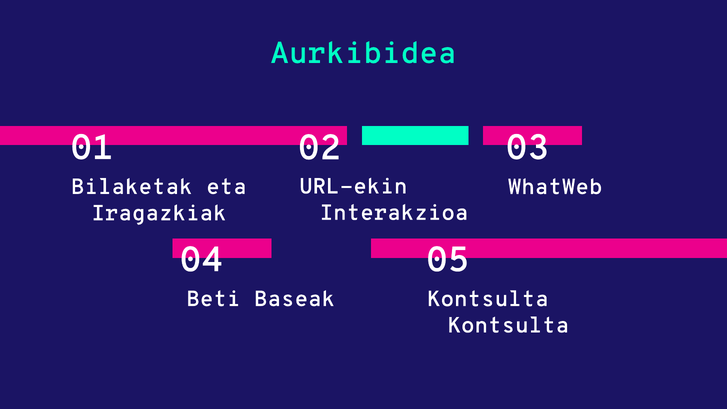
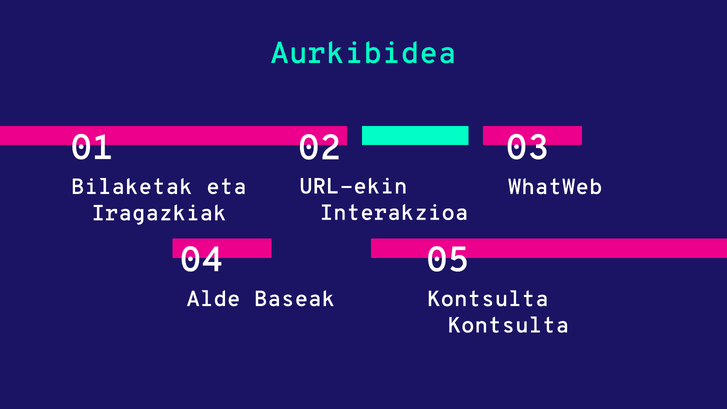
Beti: Beti -> Alde
